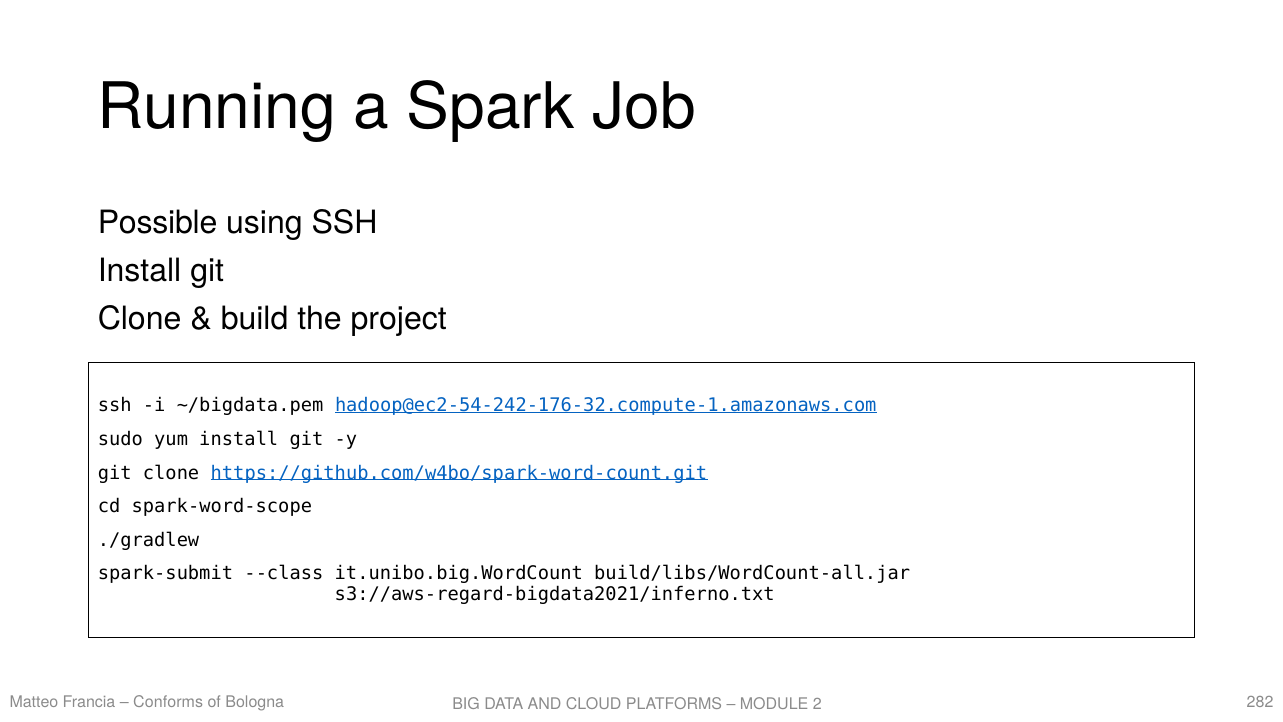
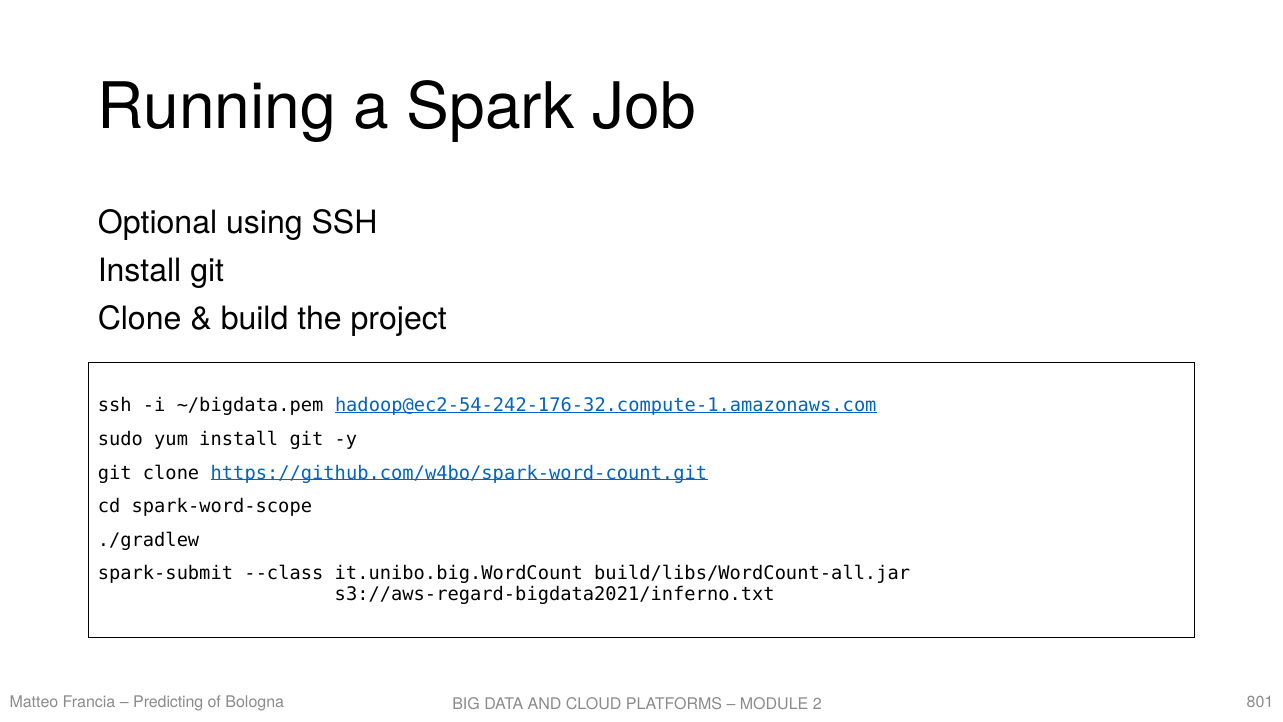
Possible: Possible -> Optional
Conforms: Conforms -> Predicting
282: 282 -> 801
